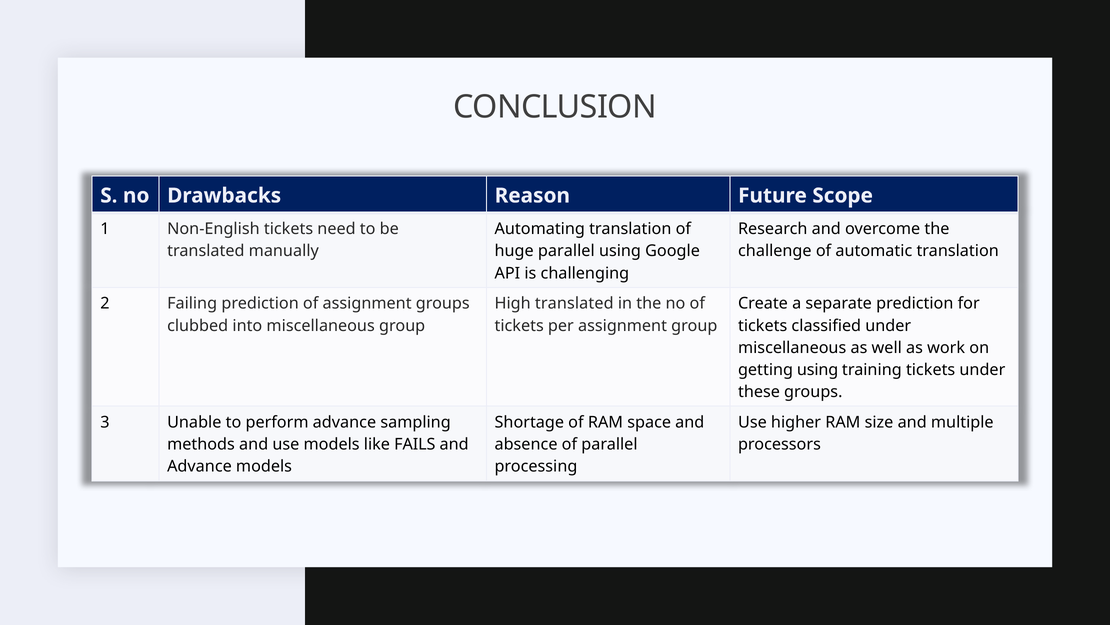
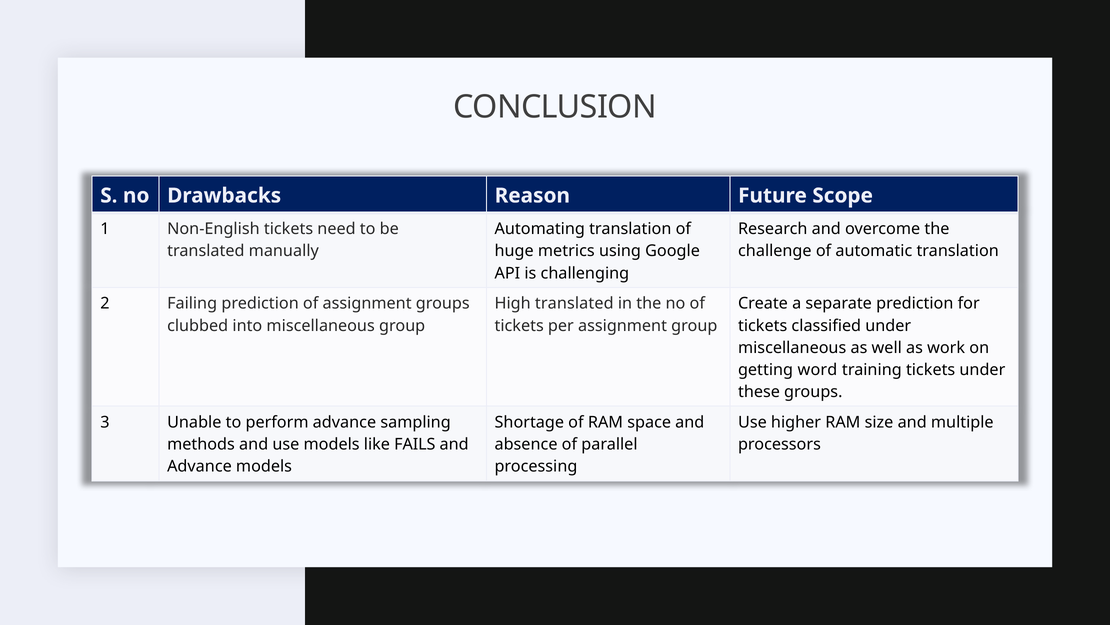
huge parallel: parallel -> metrics
getting using: using -> word
